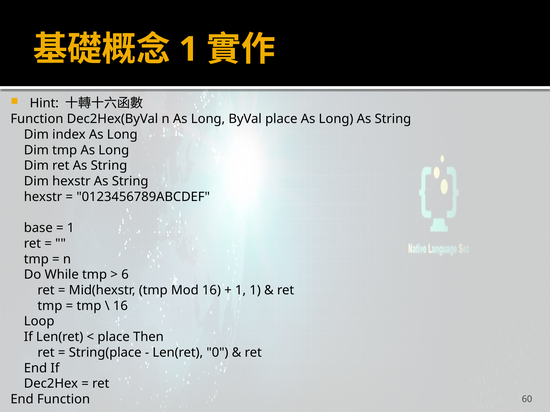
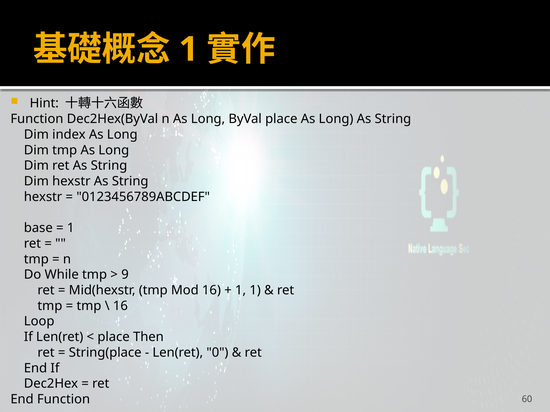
6: 6 -> 9
